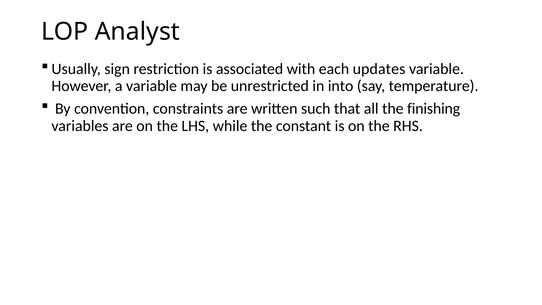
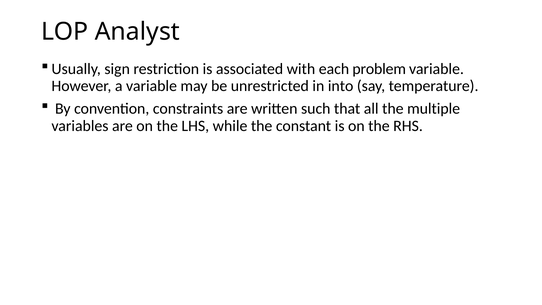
updates: updates -> problem
finishing: finishing -> multiple
